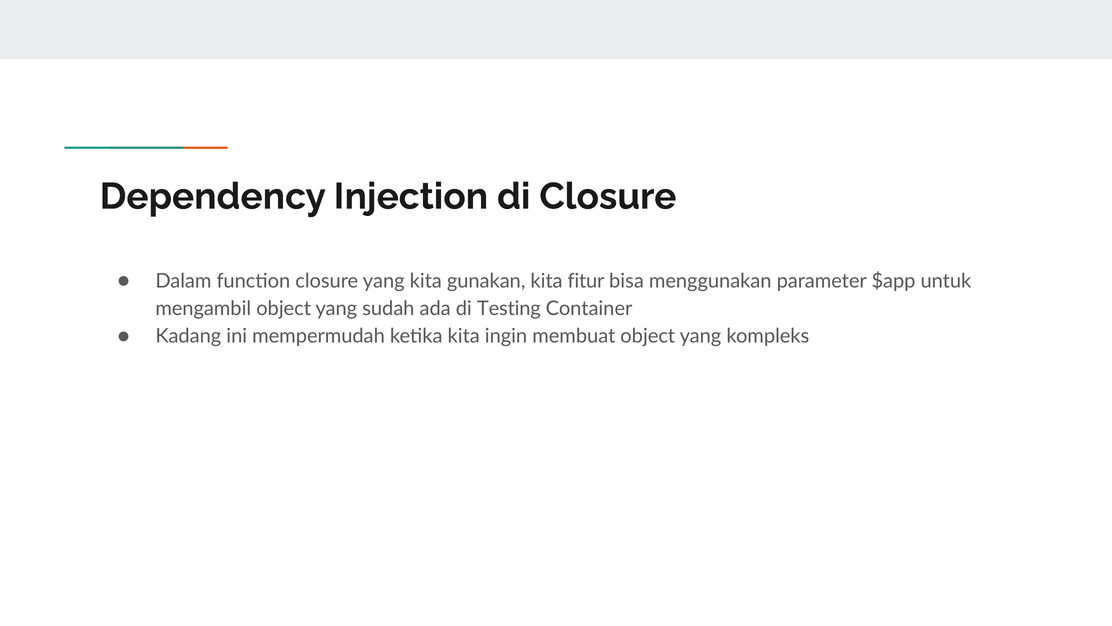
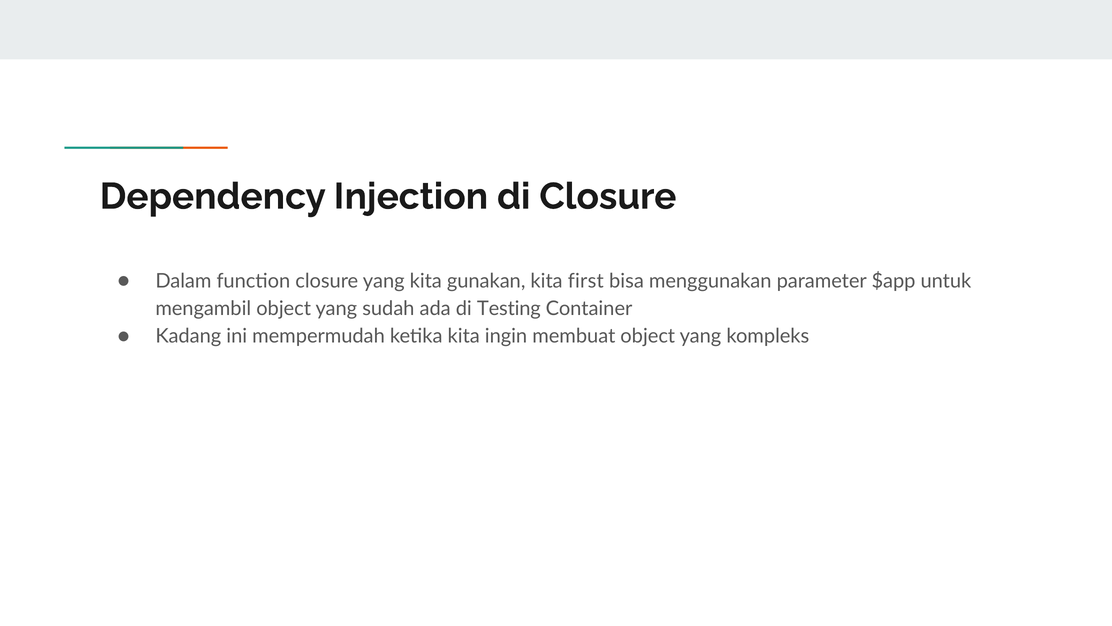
fitur: fitur -> first
